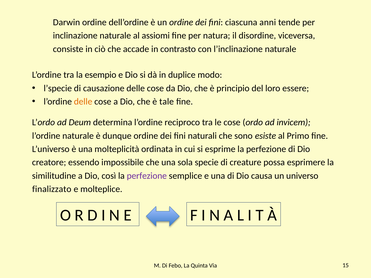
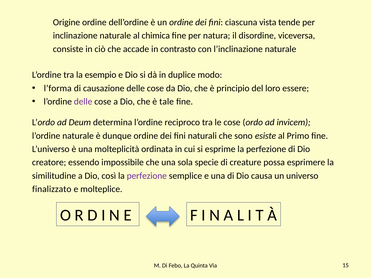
Darwin: Darwin -> Origine
anni: anni -> vista
assiomi: assiomi -> chimica
l’specie: l’specie -> l’forma
delle at (83, 102) colour: orange -> purple
